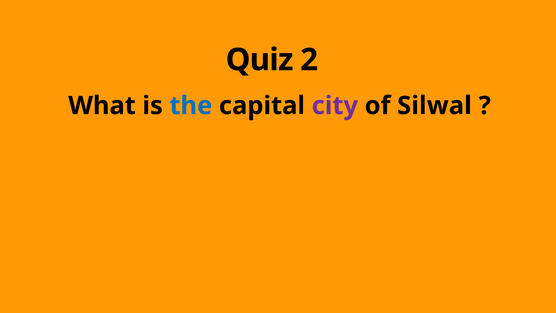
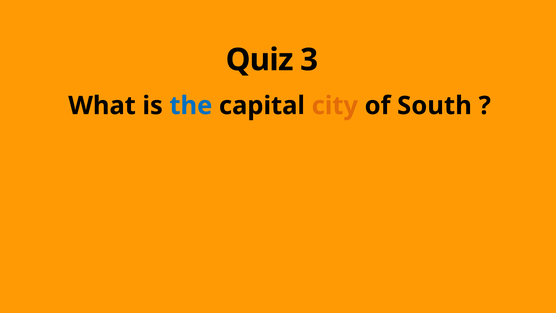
2: 2 -> 3
city colour: purple -> orange
Silwal: Silwal -> South
